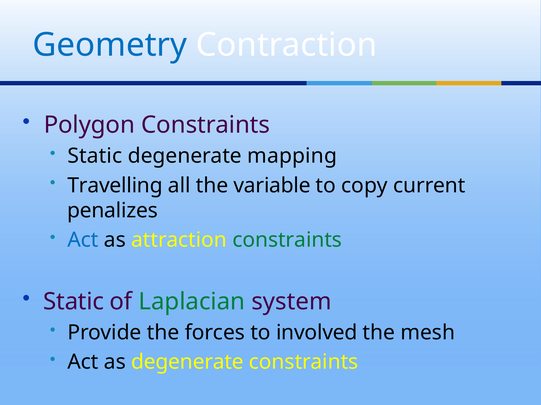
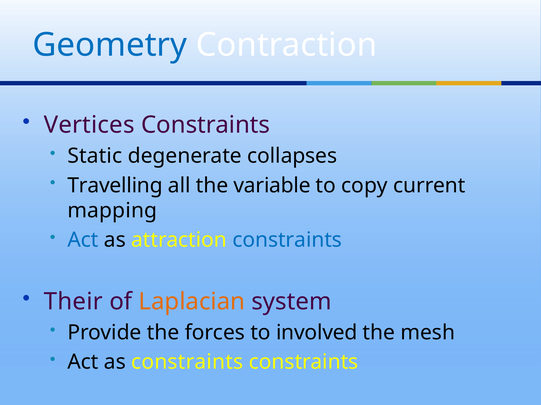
Polygon: Polygon -> Vertices
mapping: mapping -> collapses
penalizes: penalizes -> mapping
constraints at (287, 241) colour: green -> blue
Static at (74, 302): Static -> Their
Laplacian colour: green -> orange
as degenerate: degenerate -> constraints
